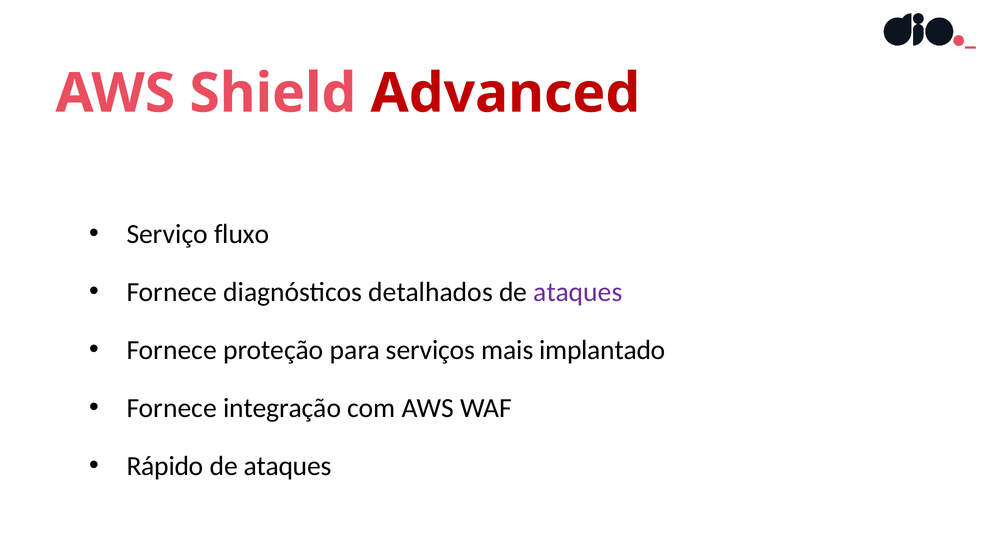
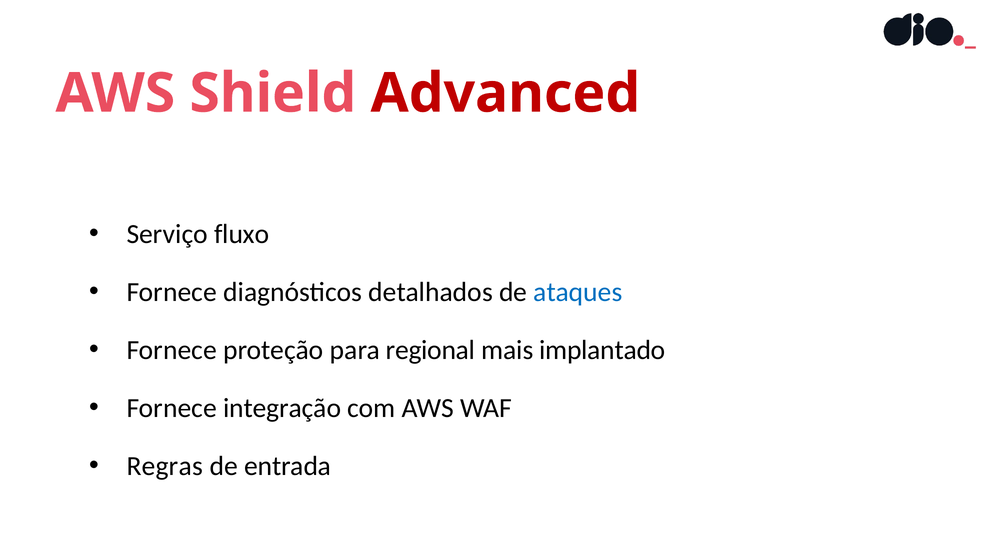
ataques at (578, 292) colour: purple -> blue
serviços: serviços -> regional
Rápido: Rápido -> Regras
ataques at (288, 466): ataques -> entrada
